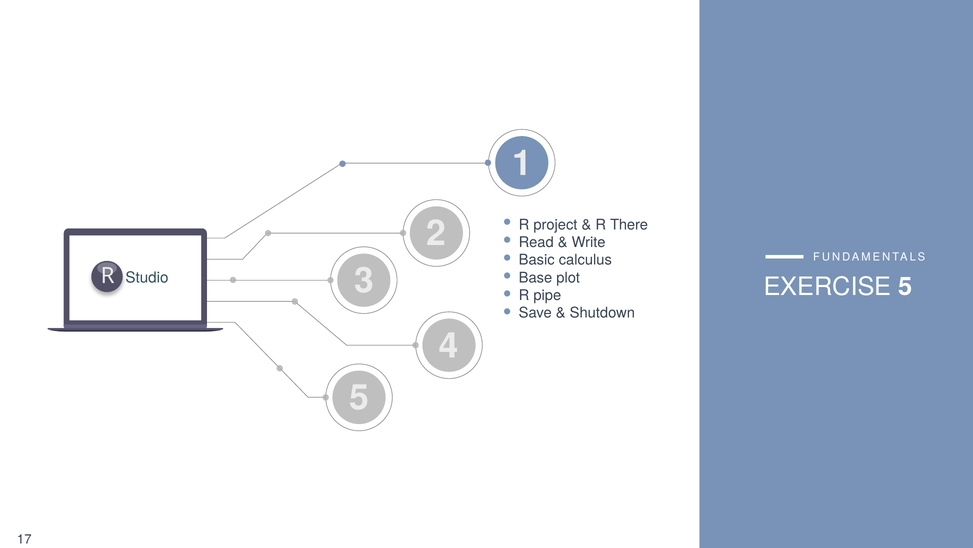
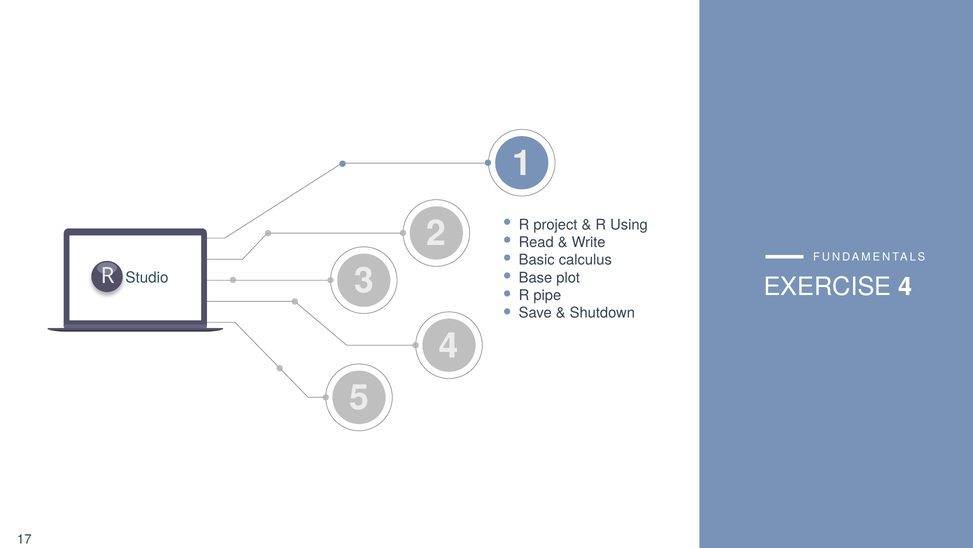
There: There -> Using
EXERCISE 5: 5 -> 4
